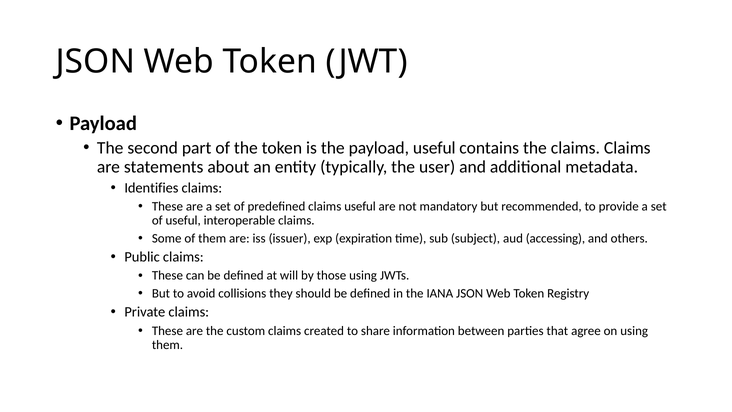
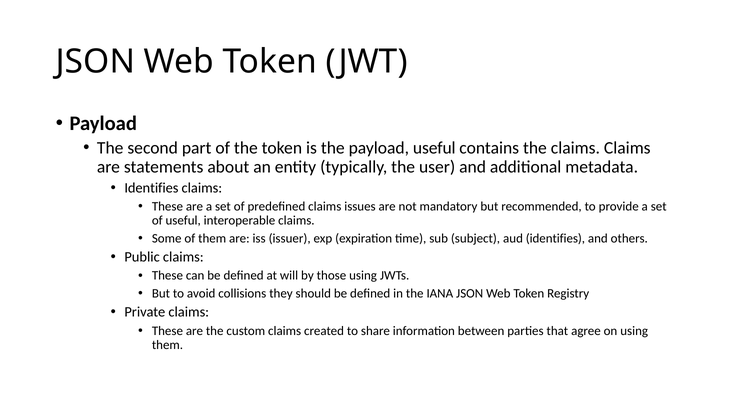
claims useful: useful -> issues
aud accessing: accessing -> identifies
